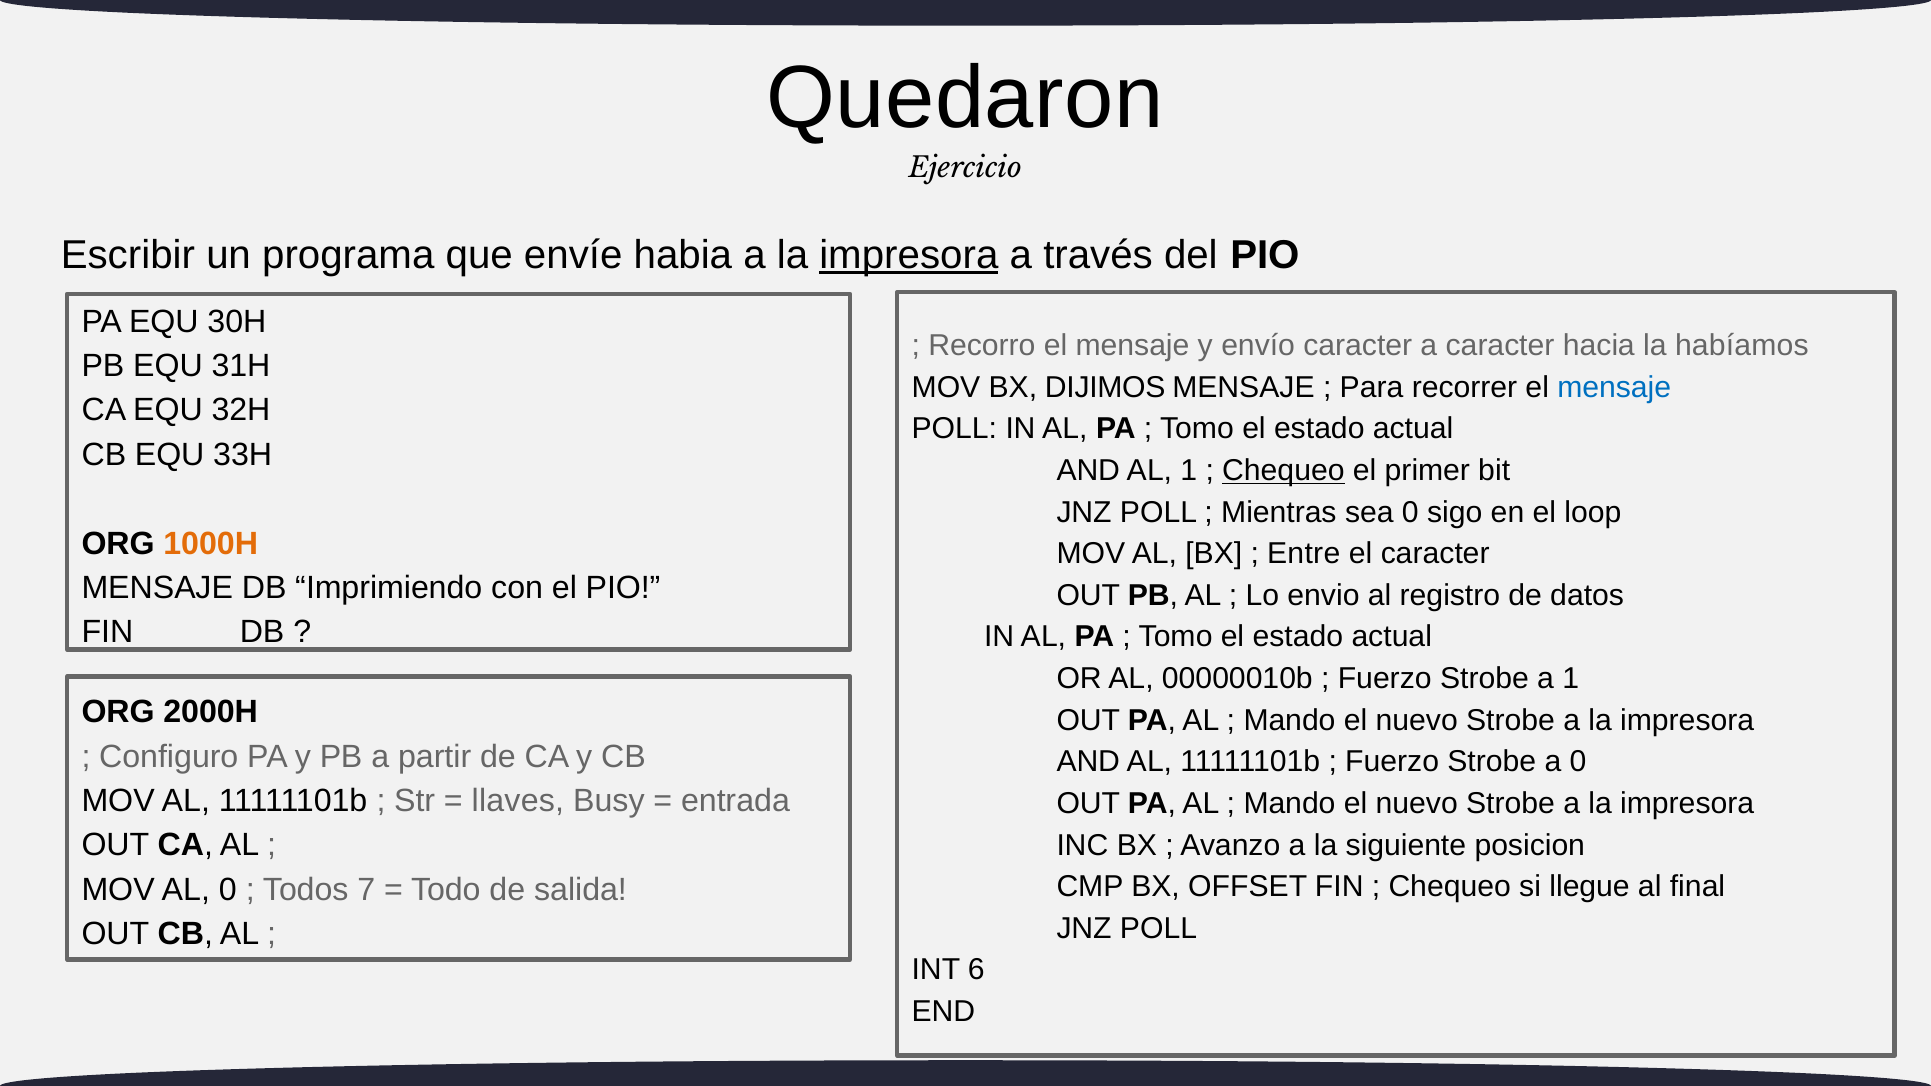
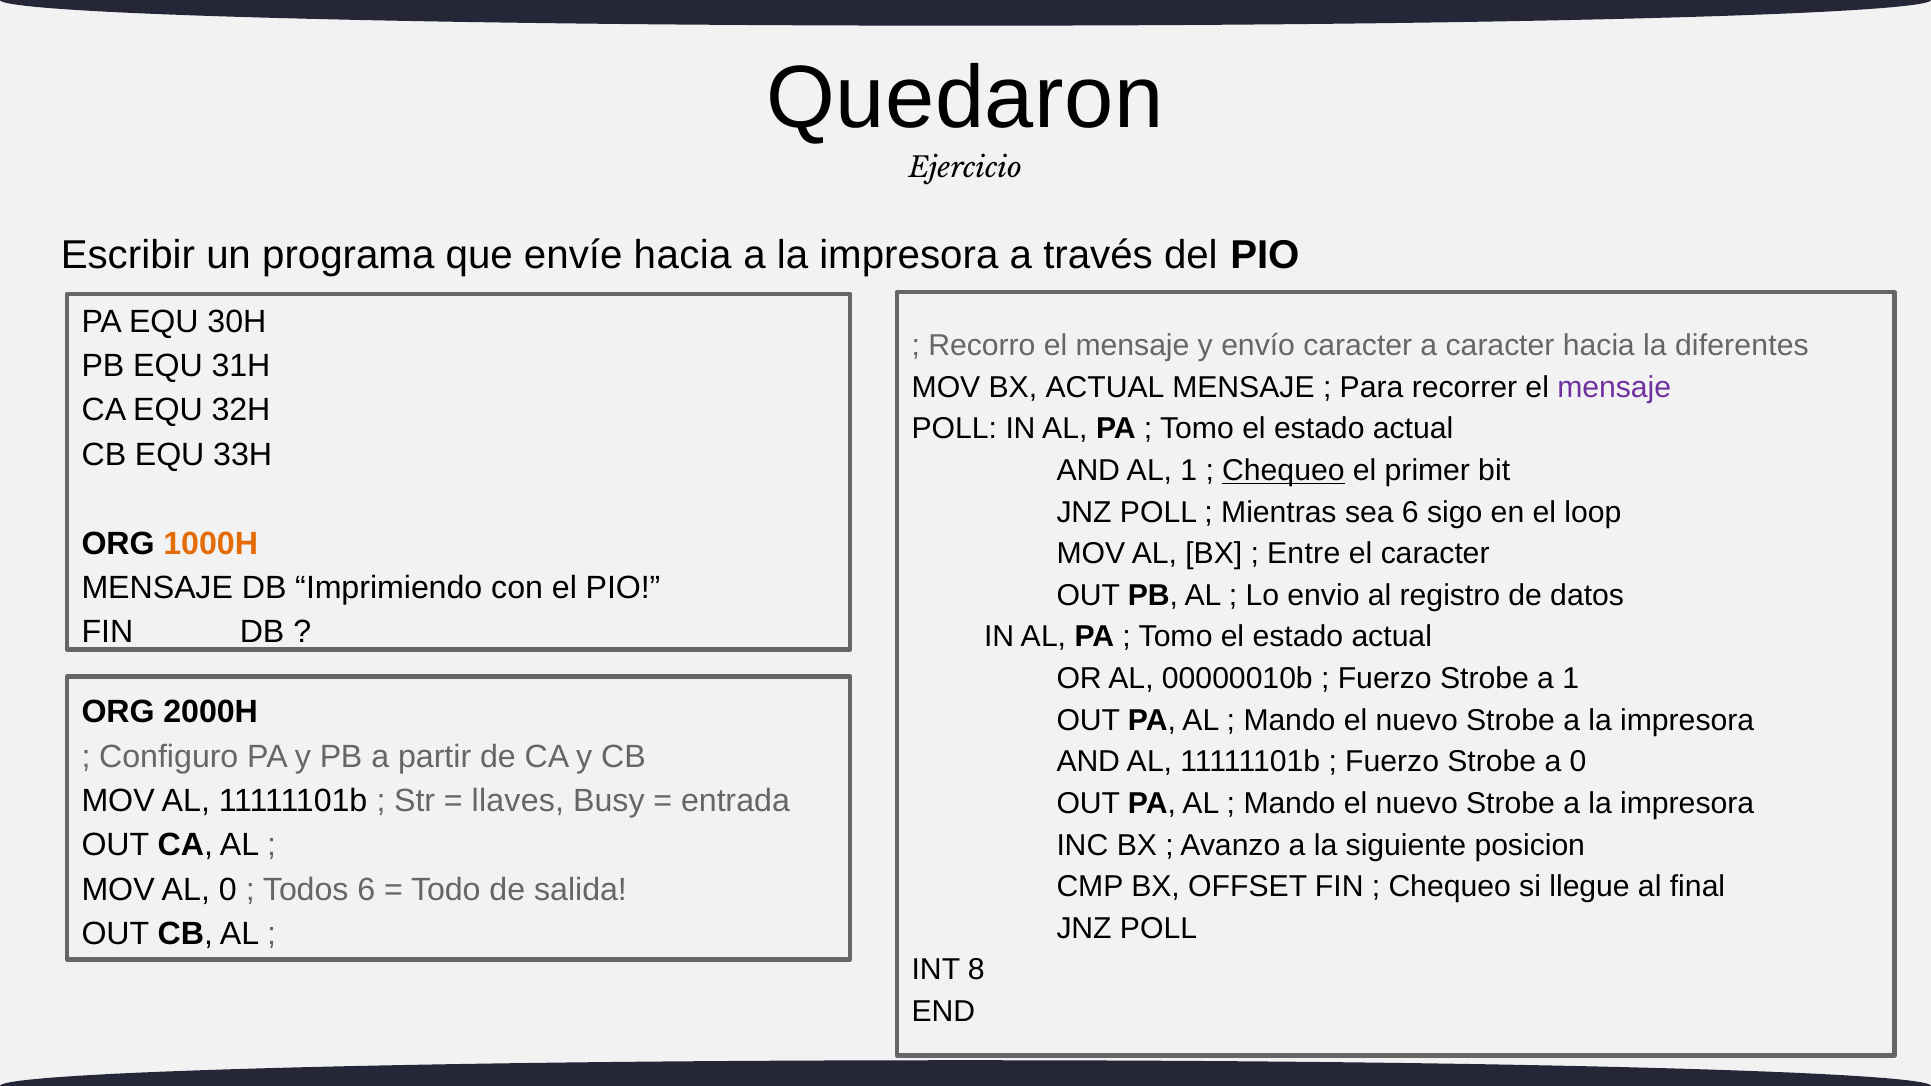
envíe habia: habia -> hacia
impresora at (909, 255) underline: present -> none
habíamos: habíamos -> diferentes
BX DIJIMOS: DIJIMOS -> ACTUAL
mensaje at (1614, 387) colour: blue -> purple
sea 0: 0 -> 6
Todos 7: 7 -> 6
6: 6 -> 8
